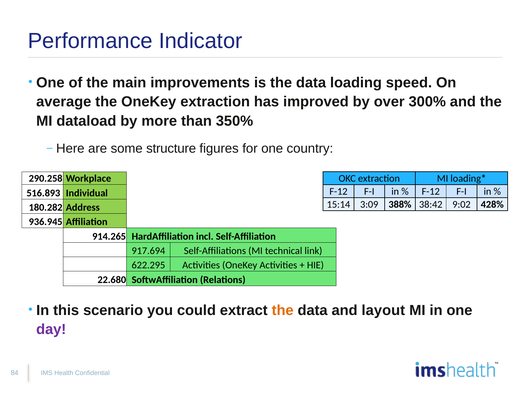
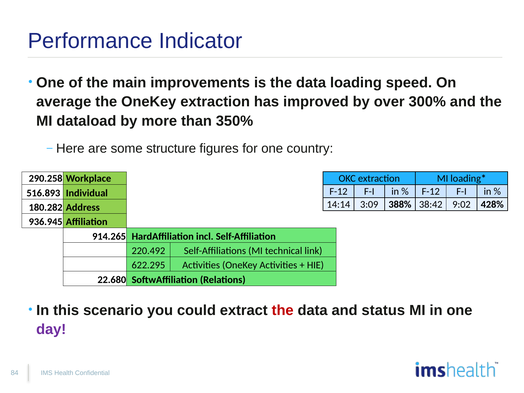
15:14: 15:14 -> 14:14
917.694: 917.694 -> 220.492
the at (283, 310) colour: orange -> red
layout: layout -> status
